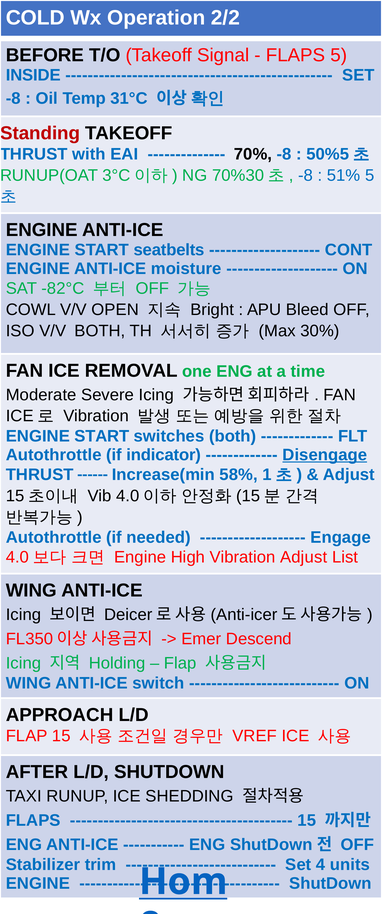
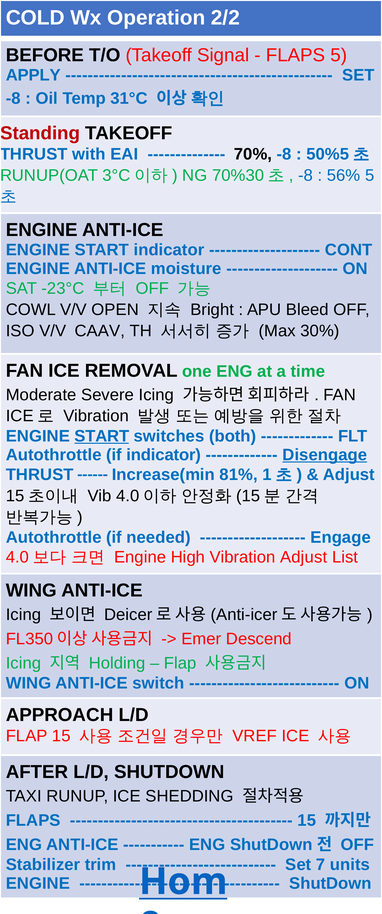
INSIDE: INSIDE -> APPLY
51%: 51% -> 56%
START seatbelts: seatbelts -> indicator
-82°C: -82°C -> -23°C
V/V BOTH: BOTH -> CAAV
START at (102, 436) underline: none -> present
58%: 58% -> 81%
4: 4 -> 7
